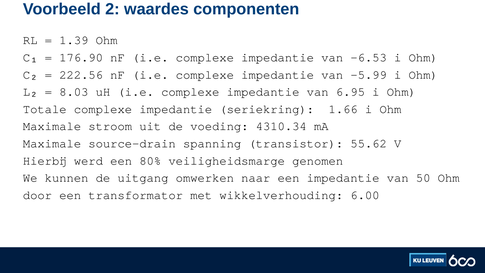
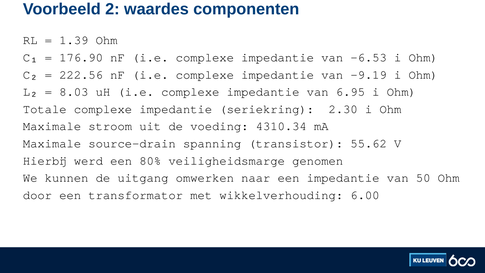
-5.99: -5.99 -> -9.19
1.66: 1.66 -> 2.30
